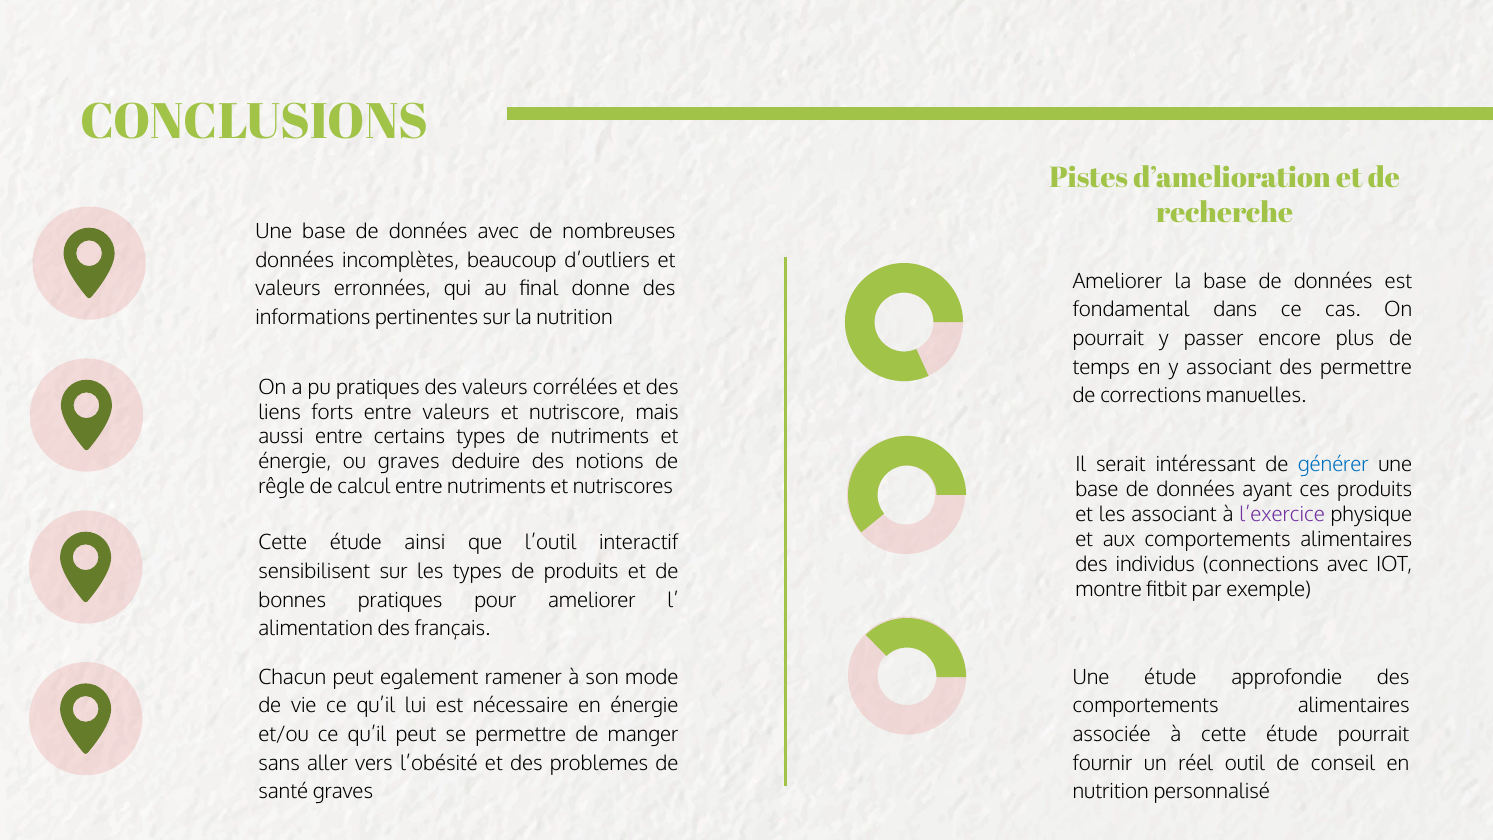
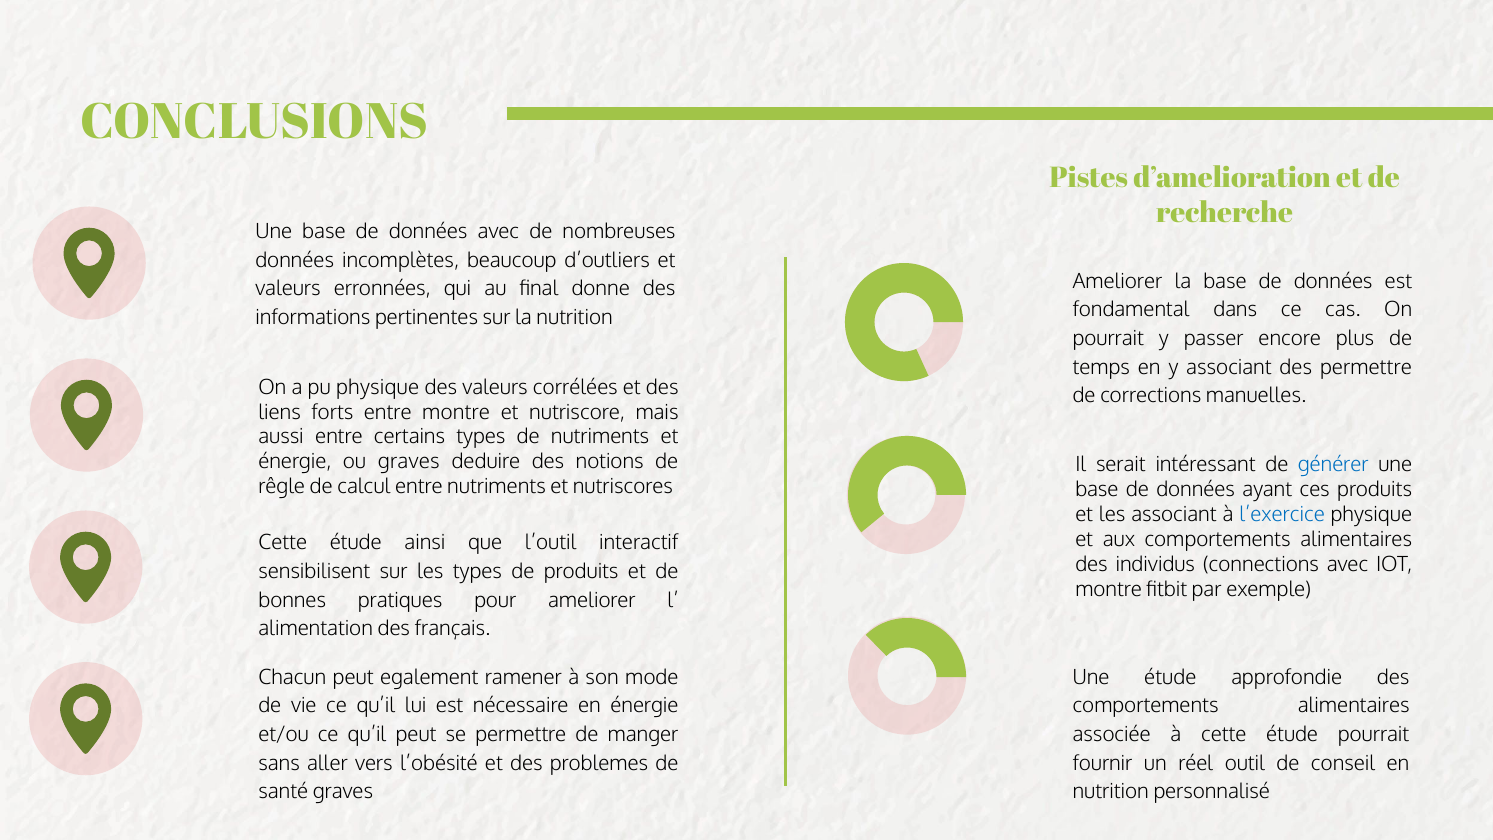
pu pratiques: pratiques -> physique
entre valeurs: valeurs -> montre
l’exercice colour: purple -> blue
